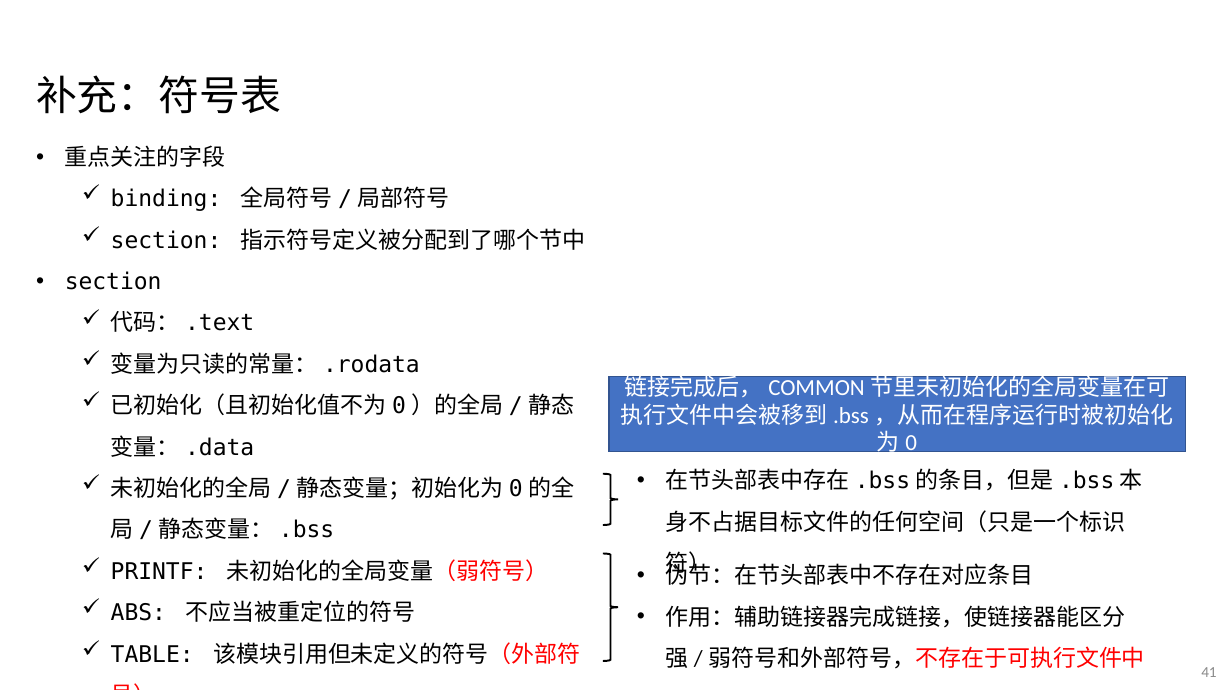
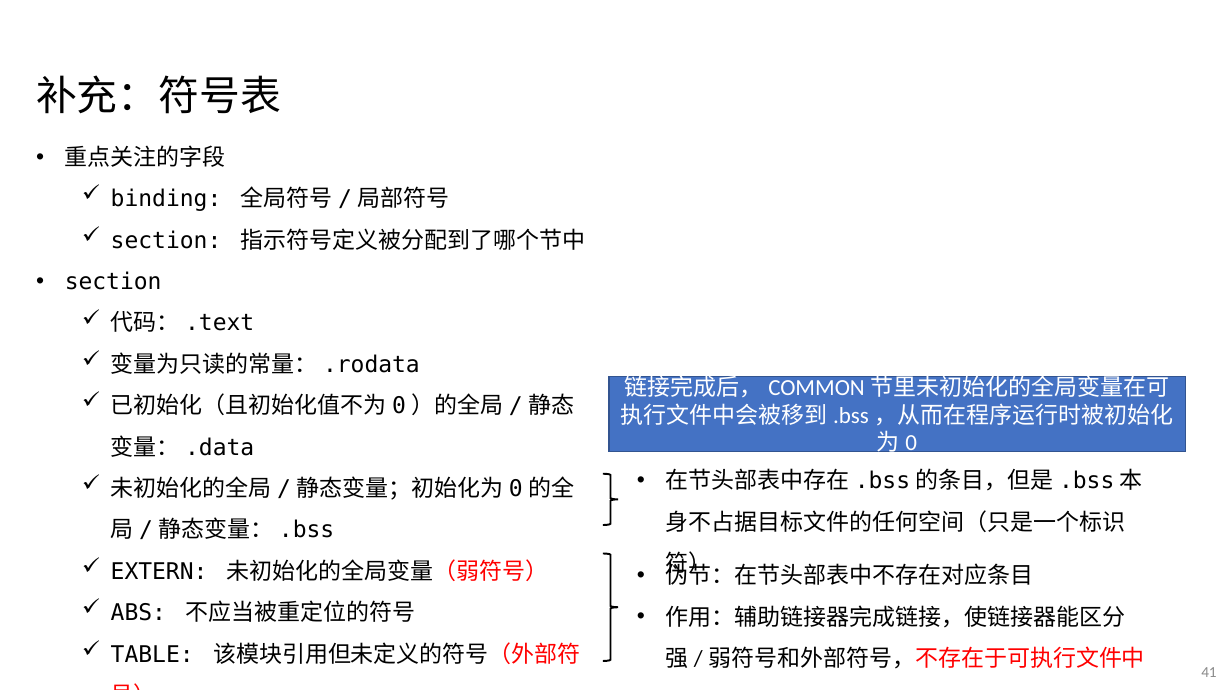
PRINTF: PRINTF -> EXTERN
